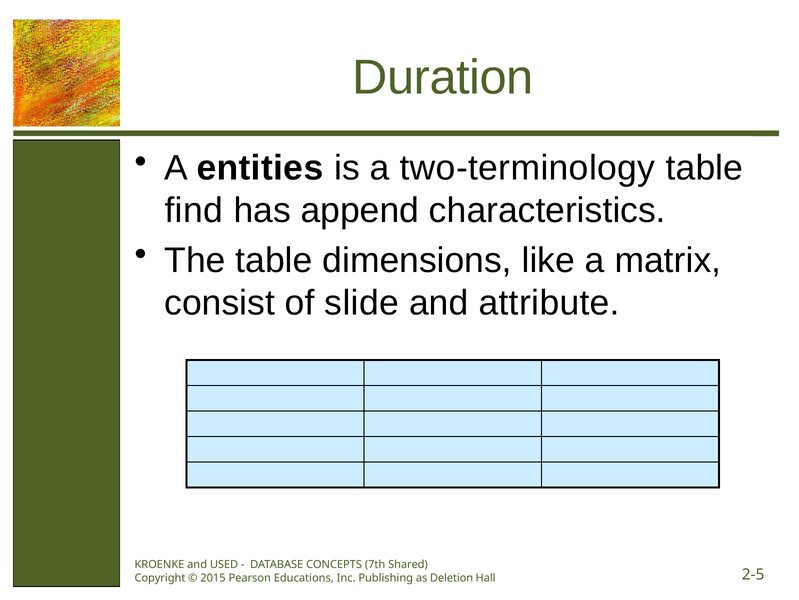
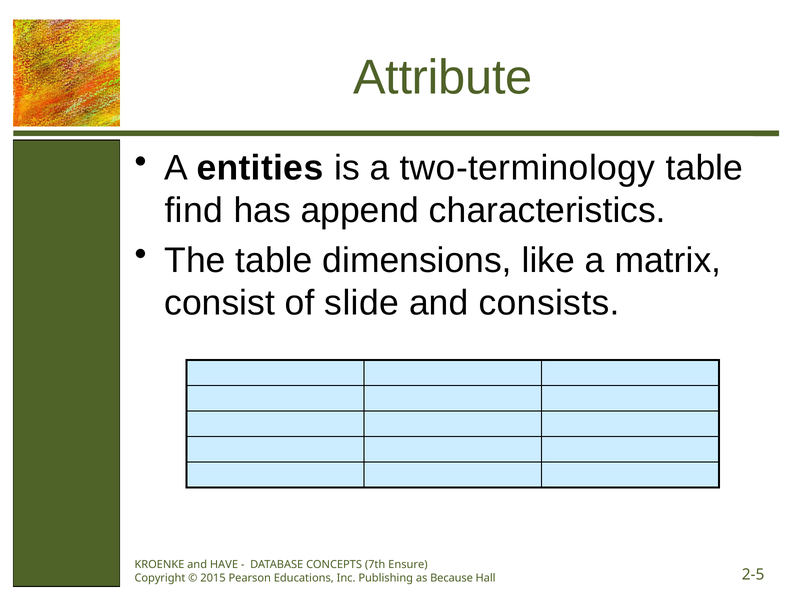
Duration: Duration -> Attribute
attribute: attribute -> consists
USED: USED -> HAVE
Shared: Shared -> Ensure
Deletion: Deletion -> Because
